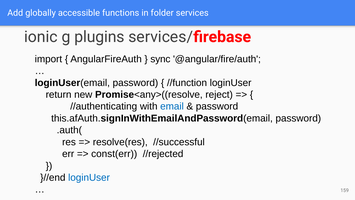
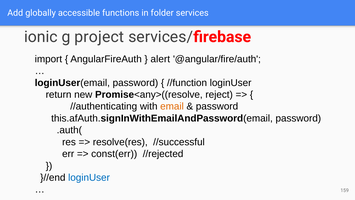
plugins: plugins -> project
sync: sync -> alert
email colour: blue -> orange
